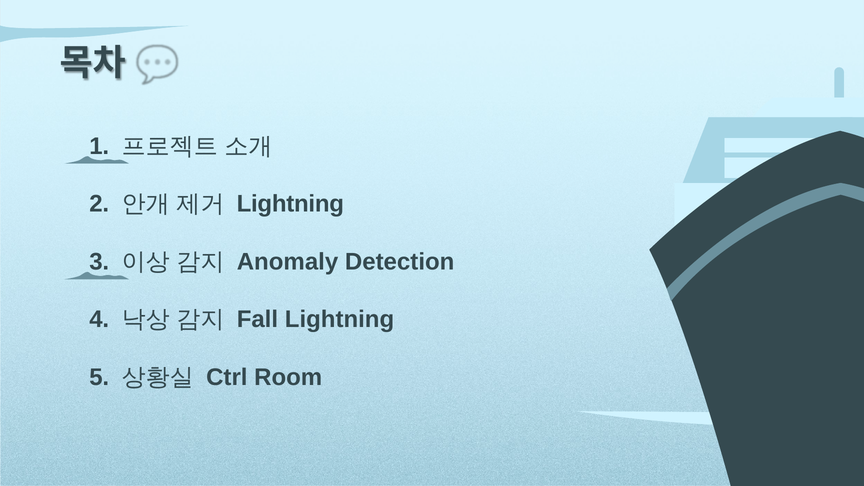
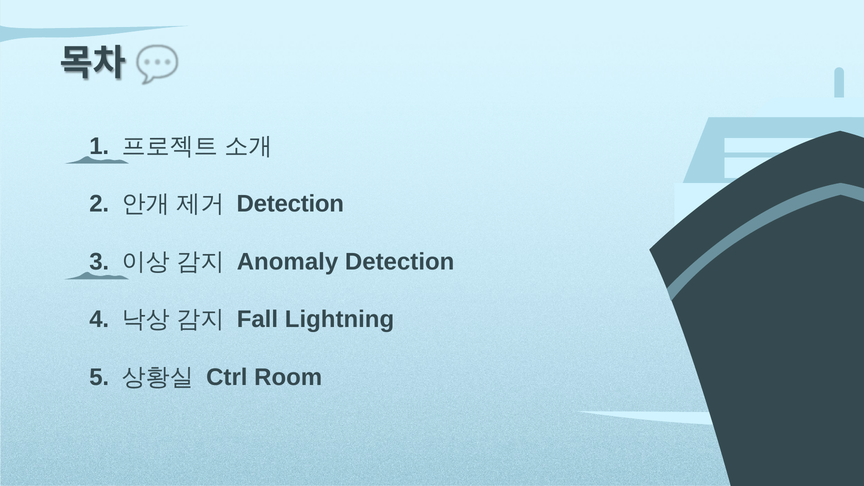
Lightning at (290, 204): Lightning -> Detection
